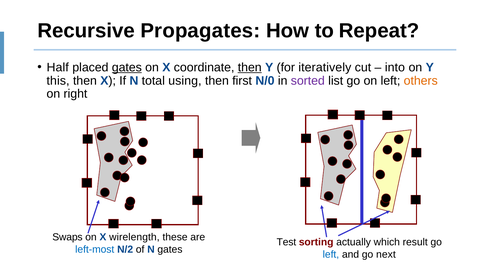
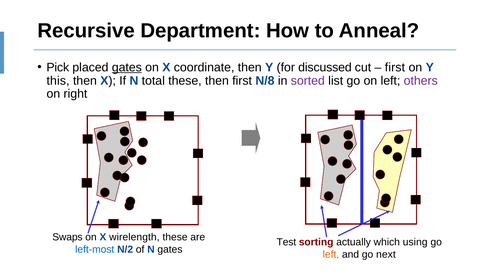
Propagates: Propagates -> Department
Repeat: Repeat -> Anneal
Half: Half -> Pick
then at (250, 67) underline: present -> none
iteratively: iteratively -> discussed
into at (395, 67): into -> first
total using: using -> these
N/0: N/0 -> N/8
others colour: orange -> purple
result: result -> using
left at (331, 254) colour: blue -> orange
